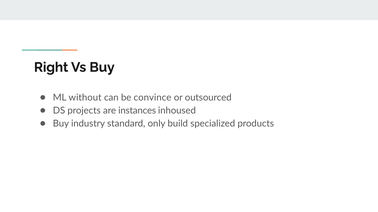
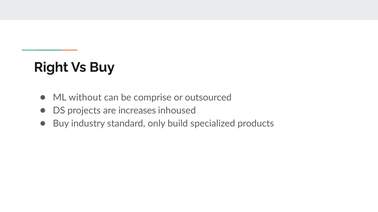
convince: convince -> comprise
instances: instances -> increases
